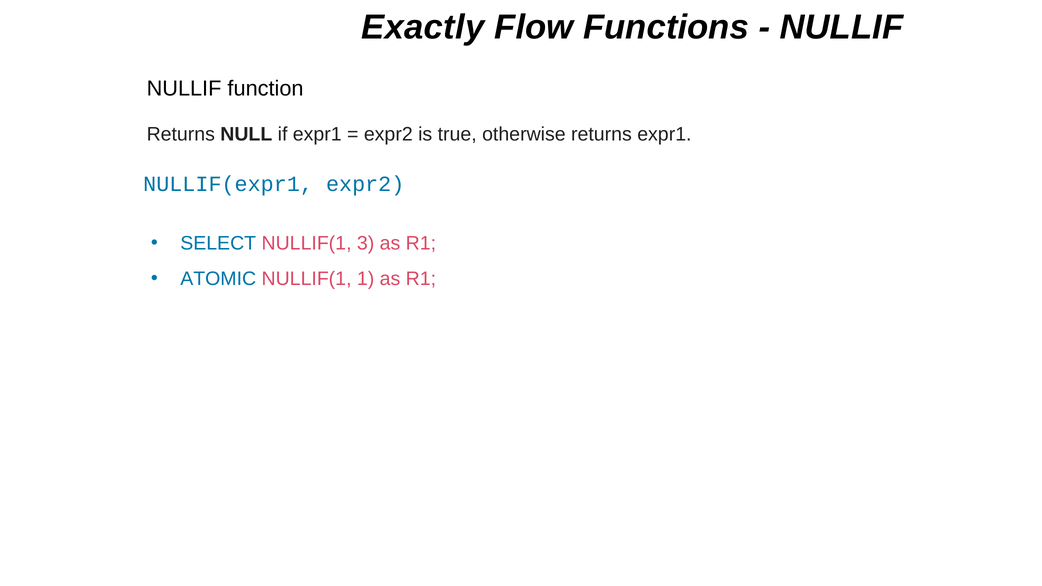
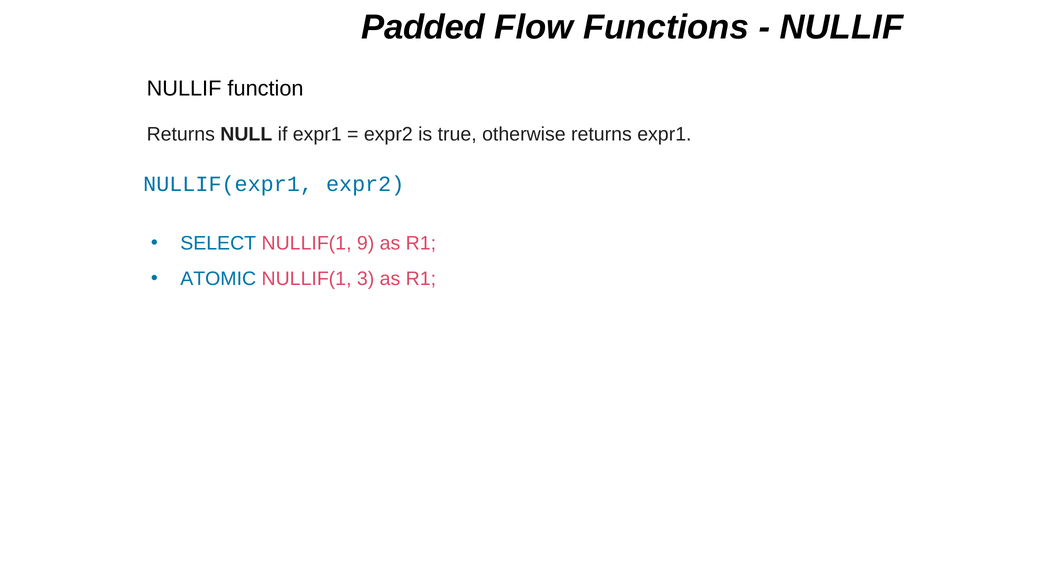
Exactly: Exactly -> Padded
3: 3 -> 9
1: 1 -> 3
